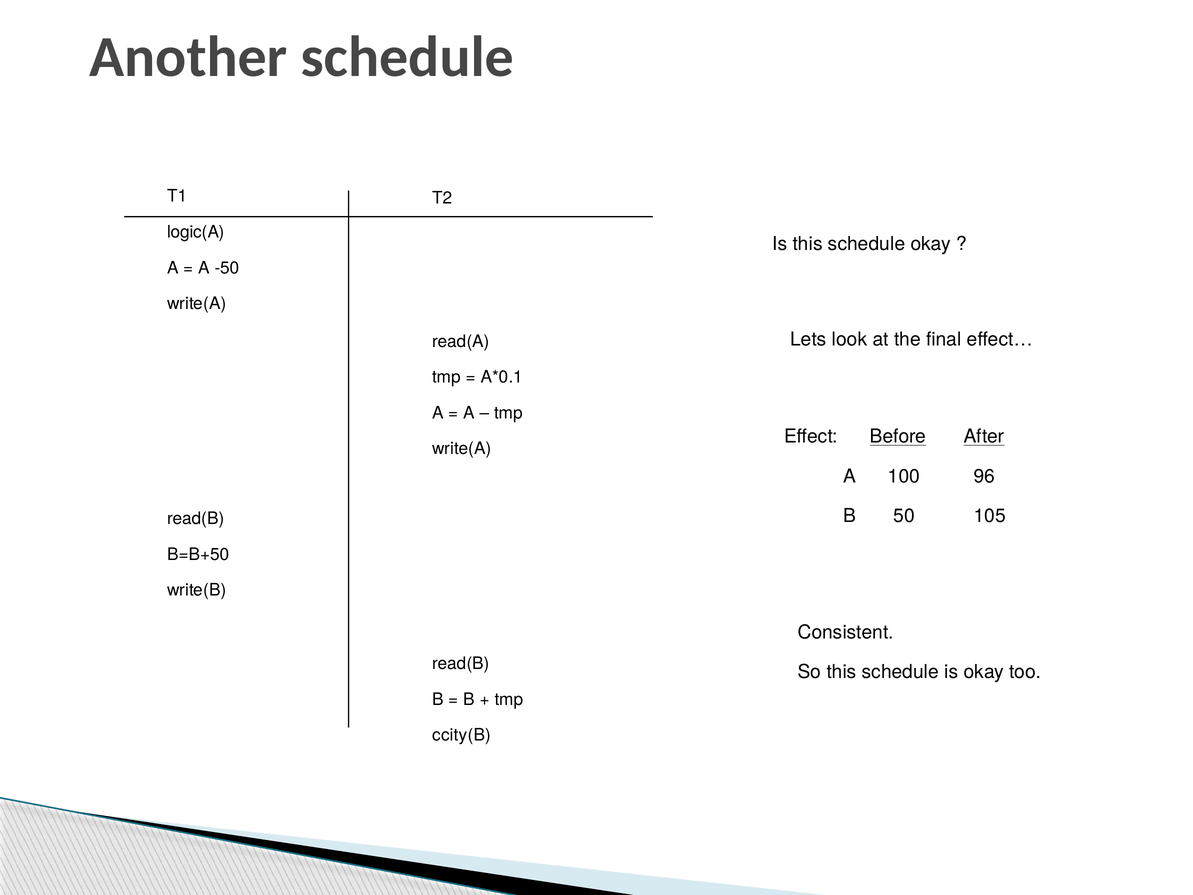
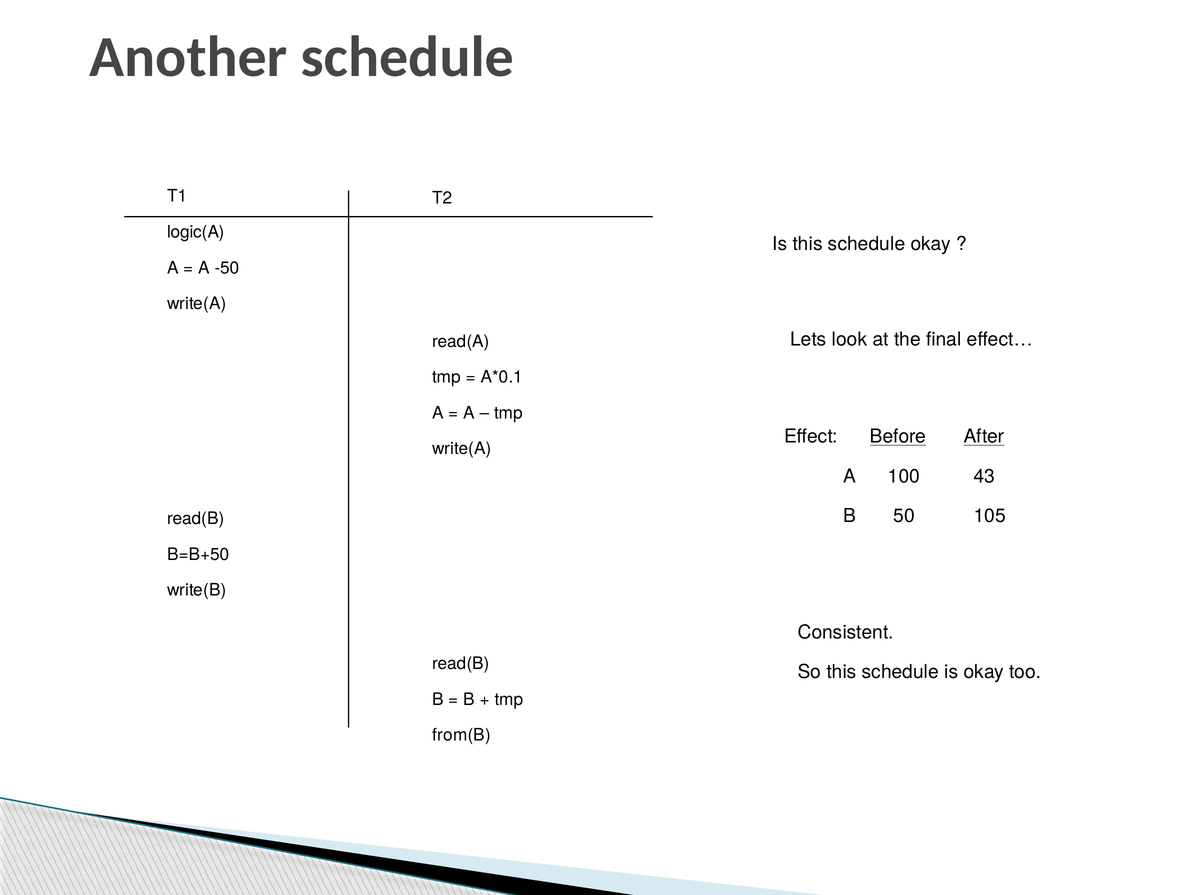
96: 96 -> 43
ccity(B: ccity(B -> from(B
